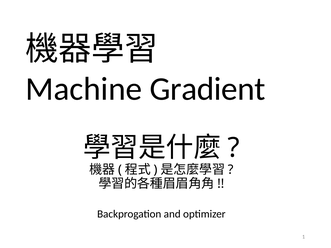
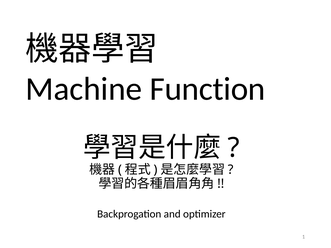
Gradient: Gradient -> Function
